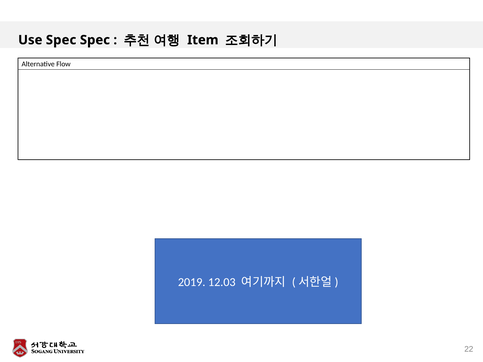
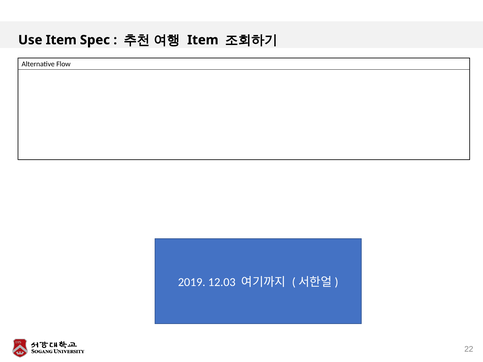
Use Spec: Spec -> Item
